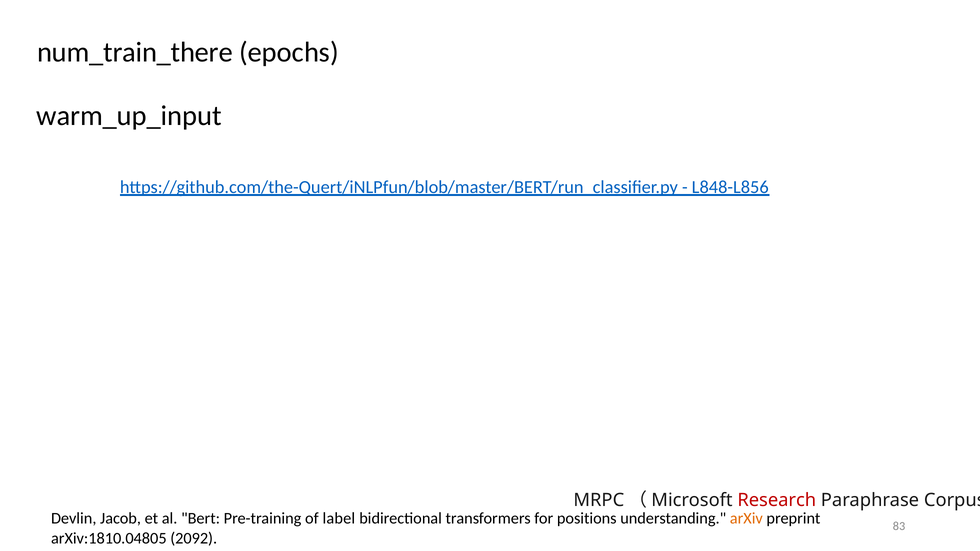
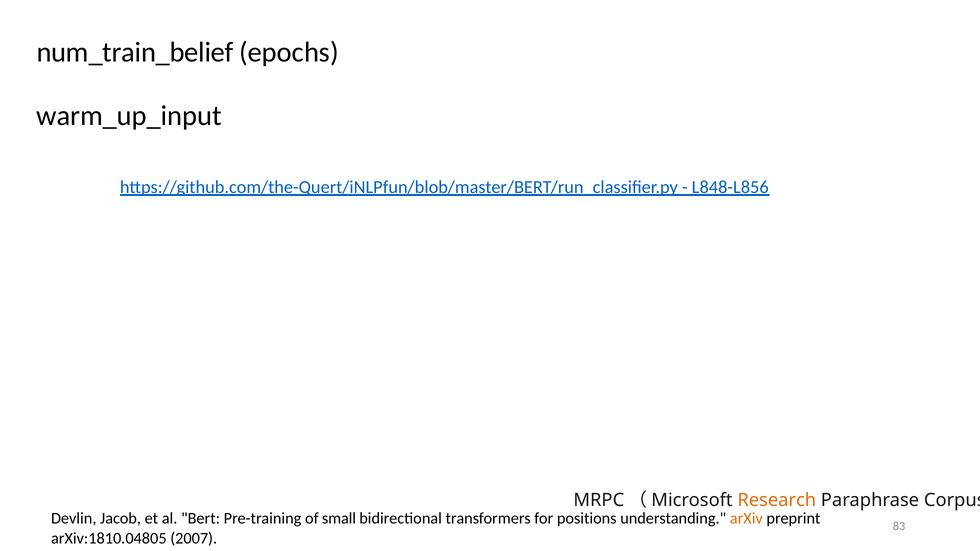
num_train_there: num_train_there -> num_train_belief
Research colour: red -> orange
label: label -> small
2092: 2092 -> 2007
